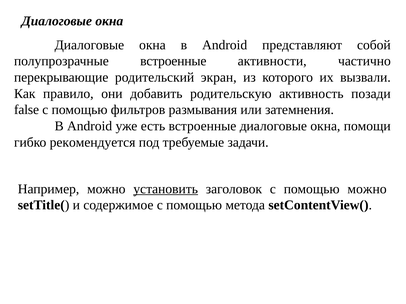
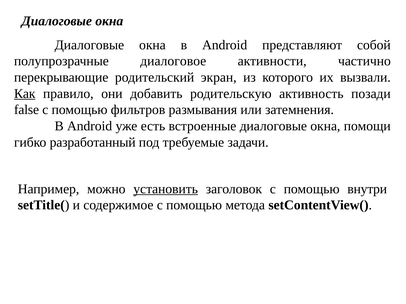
полупрозрачные встроенные: встроенные -> диалоговое
Как underline: none -> present
рекомендуется: рекомендуется -> разработанный
помощью можно: можно -> внутри
